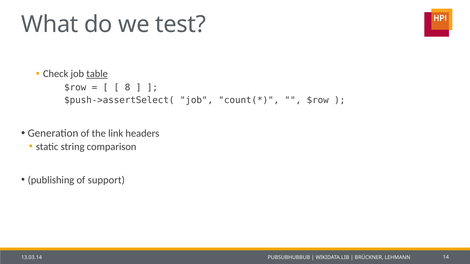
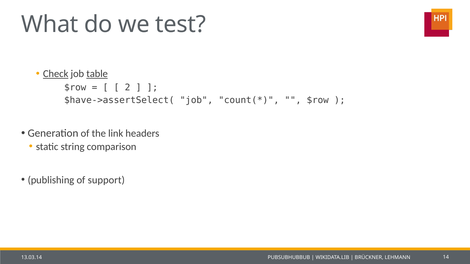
Check underline: none -> present
8: 8 -> 2
$push->assertSelect(: $push->assertSelect( -> $have->assertSelect(
